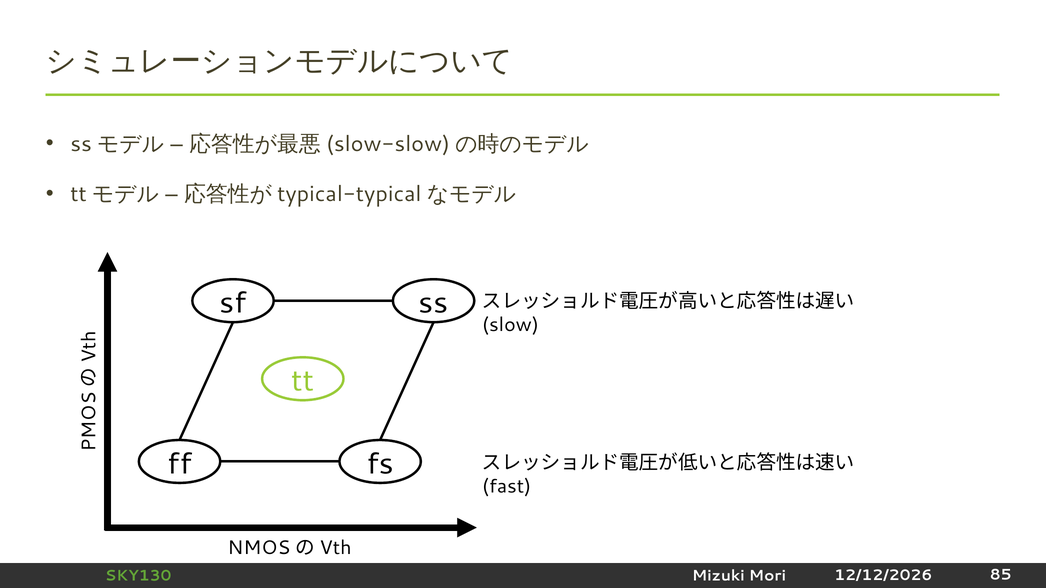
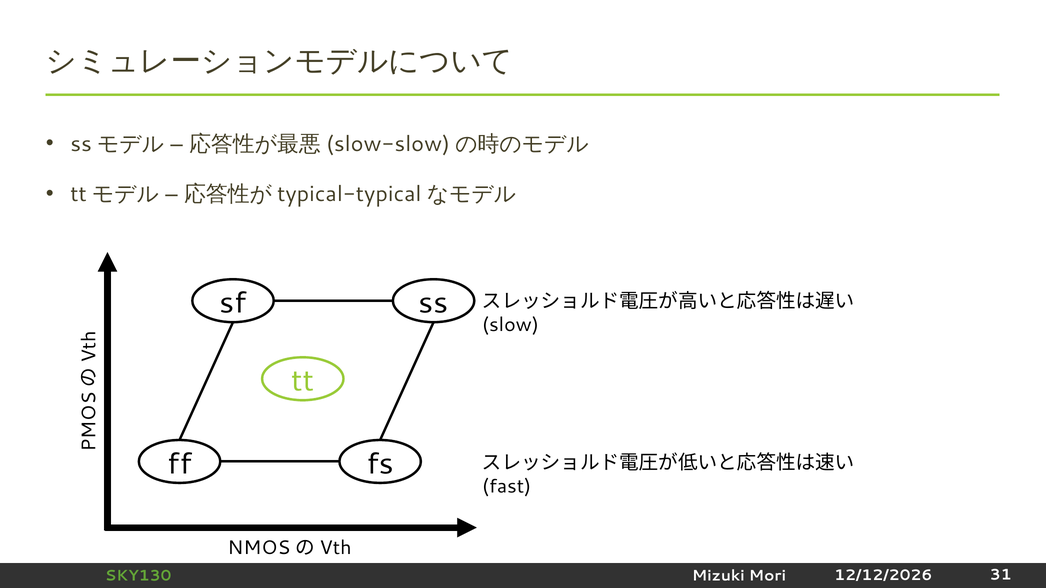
85: 85 -> 31
